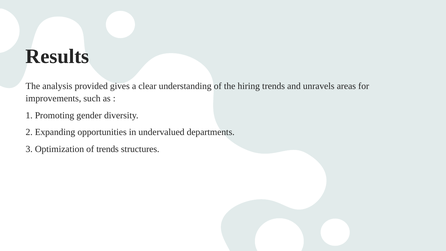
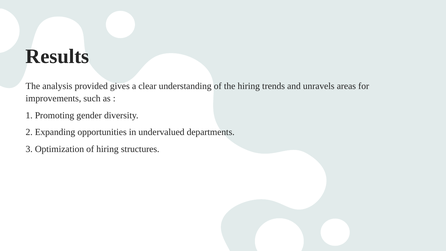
of trends: trends -> hiring
